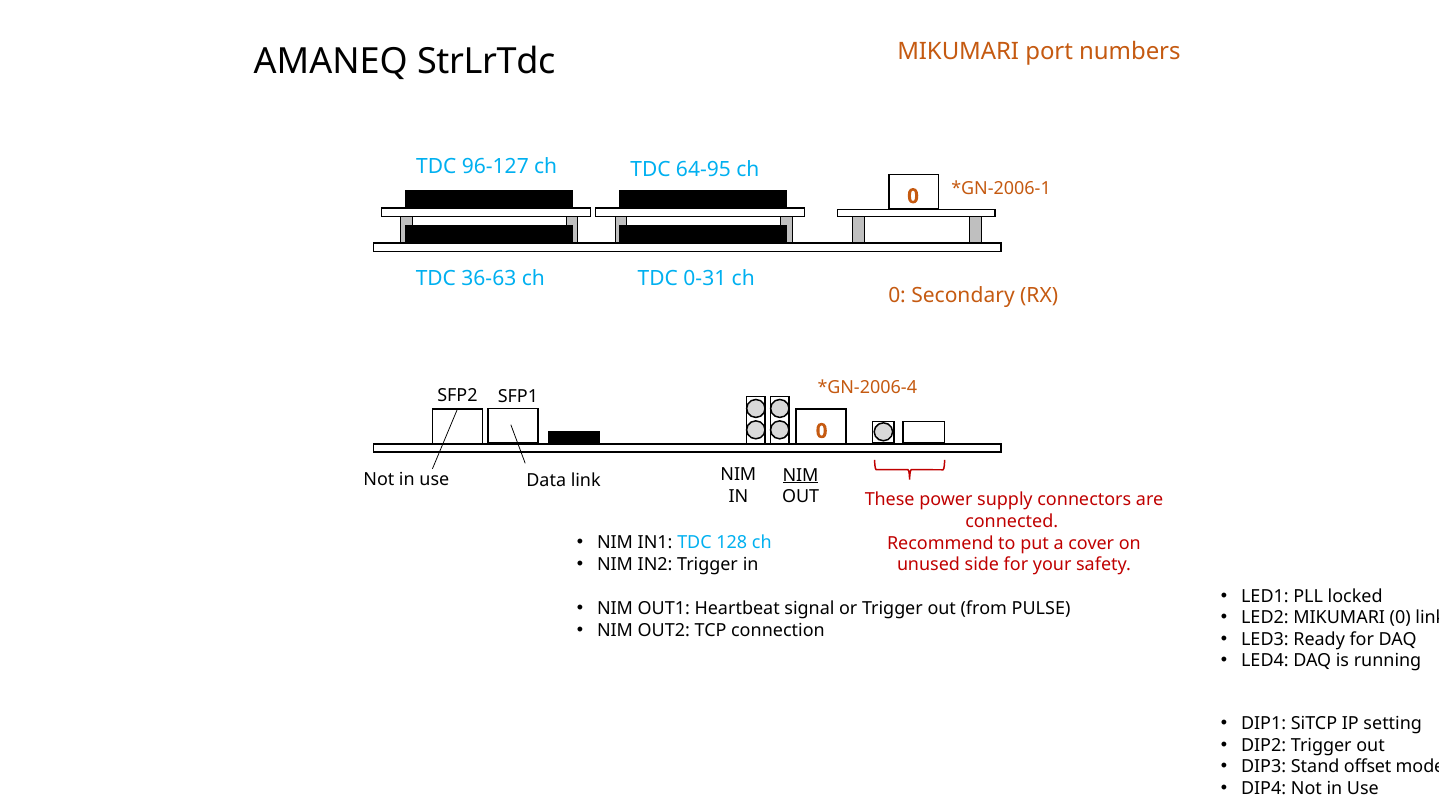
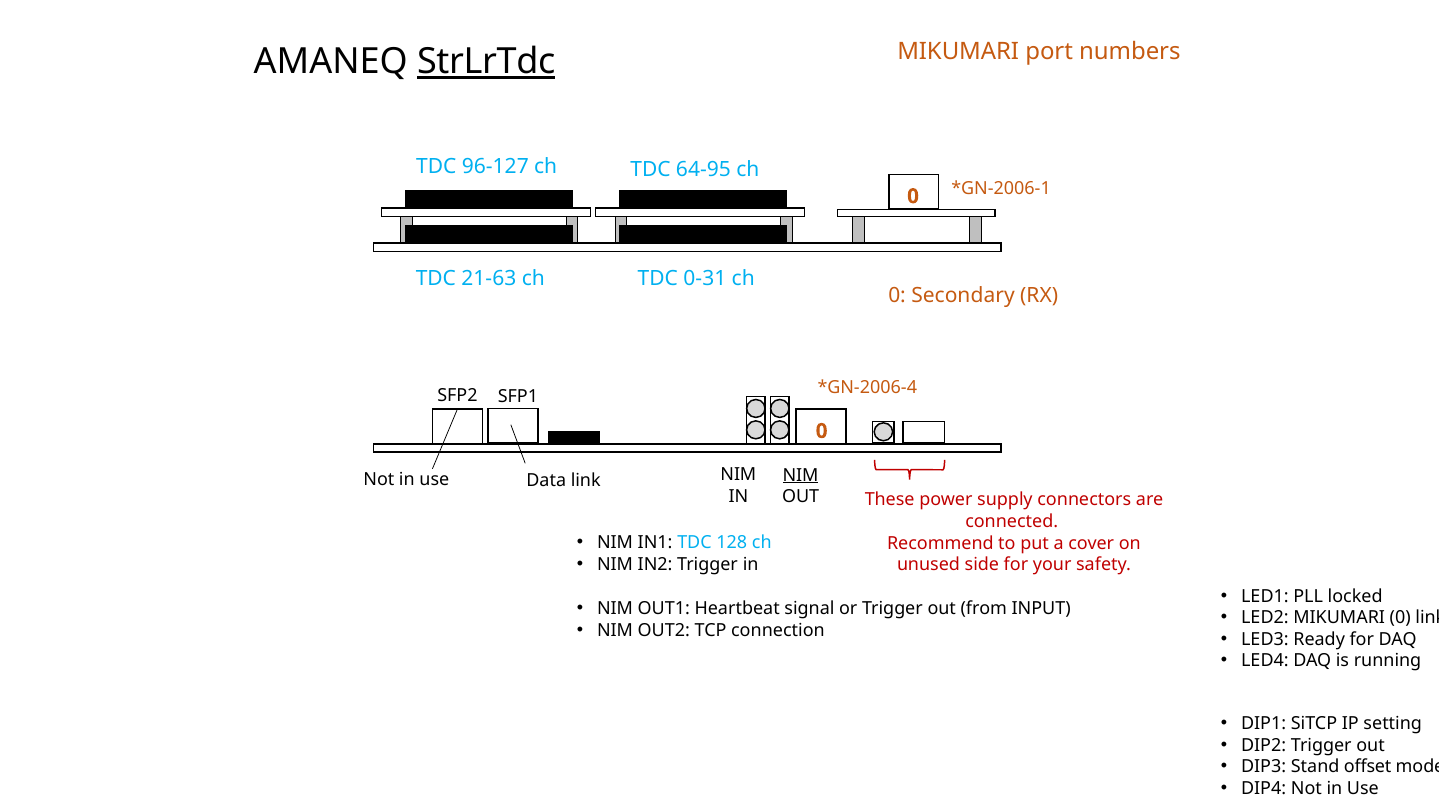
StrLrTdc underline: none -> present
36-63: 36-63 -> 21-63
PULSE: PULSE -> INPUT
